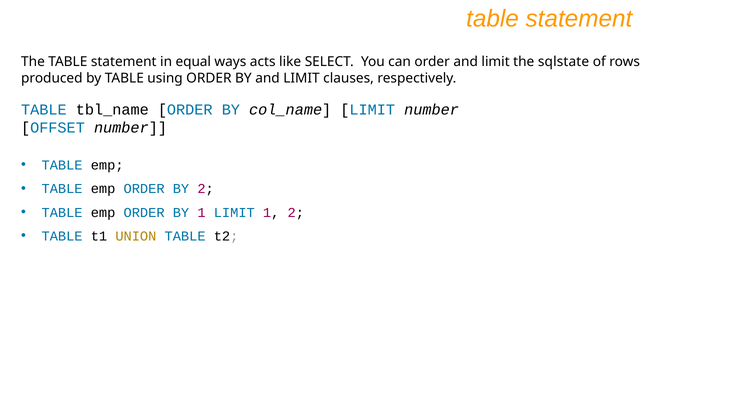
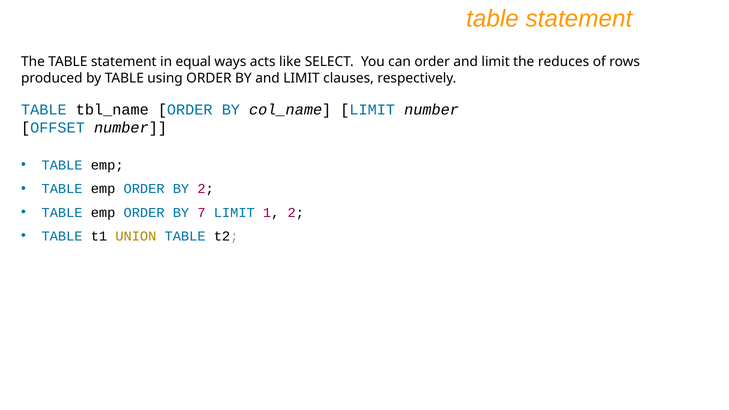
sqlstate: sqlstate -> reduces
BY 1: 1 -> 7
